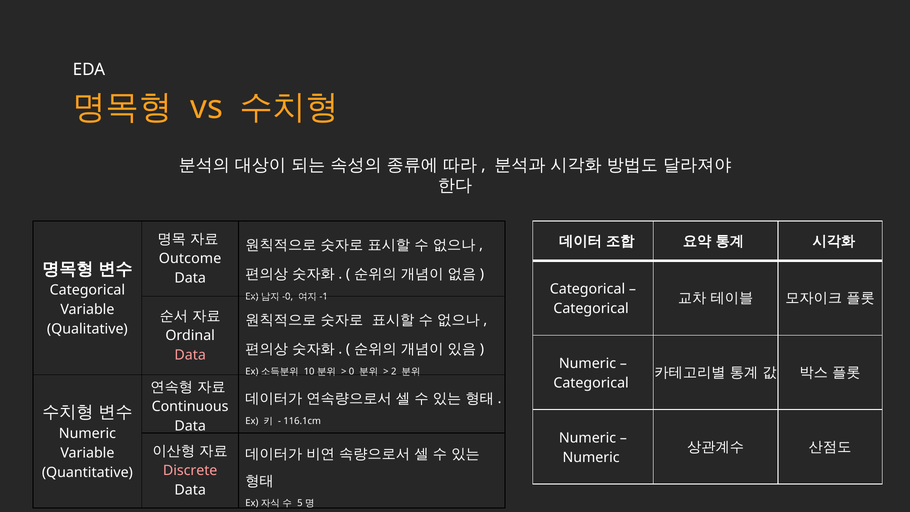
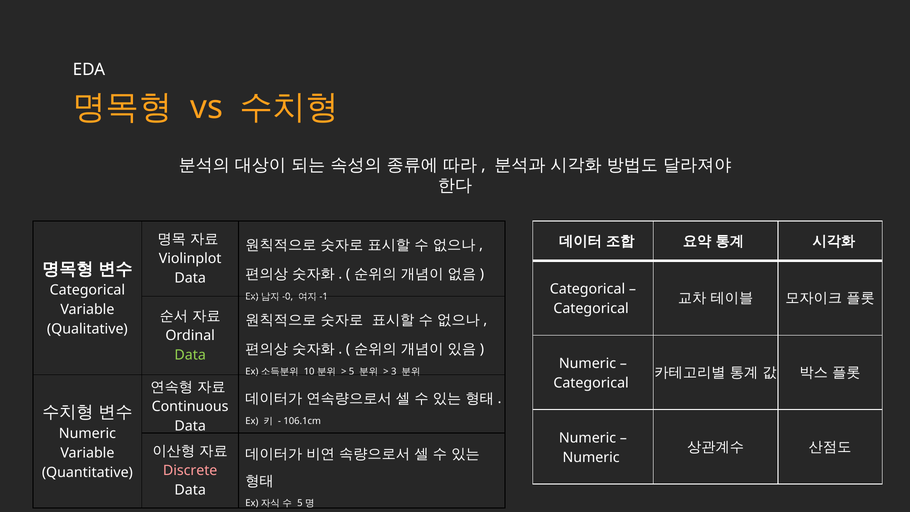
Outcome: Outcome -> Violinplot
Data at (190, 355) colour: pink -> light green
0 at (352, 371): 0 -> 5
2: 2 -> 3
116.1cm: 116.1cm -> 106.1cm
